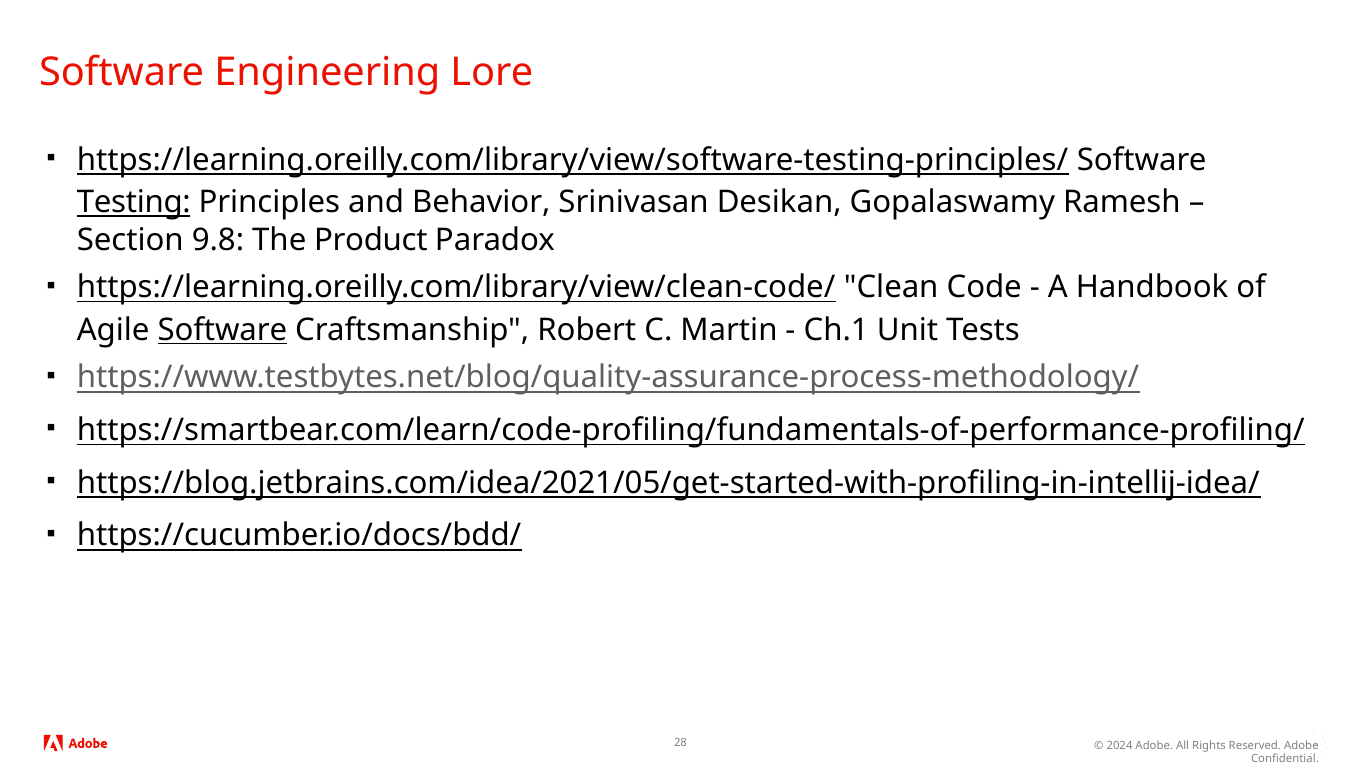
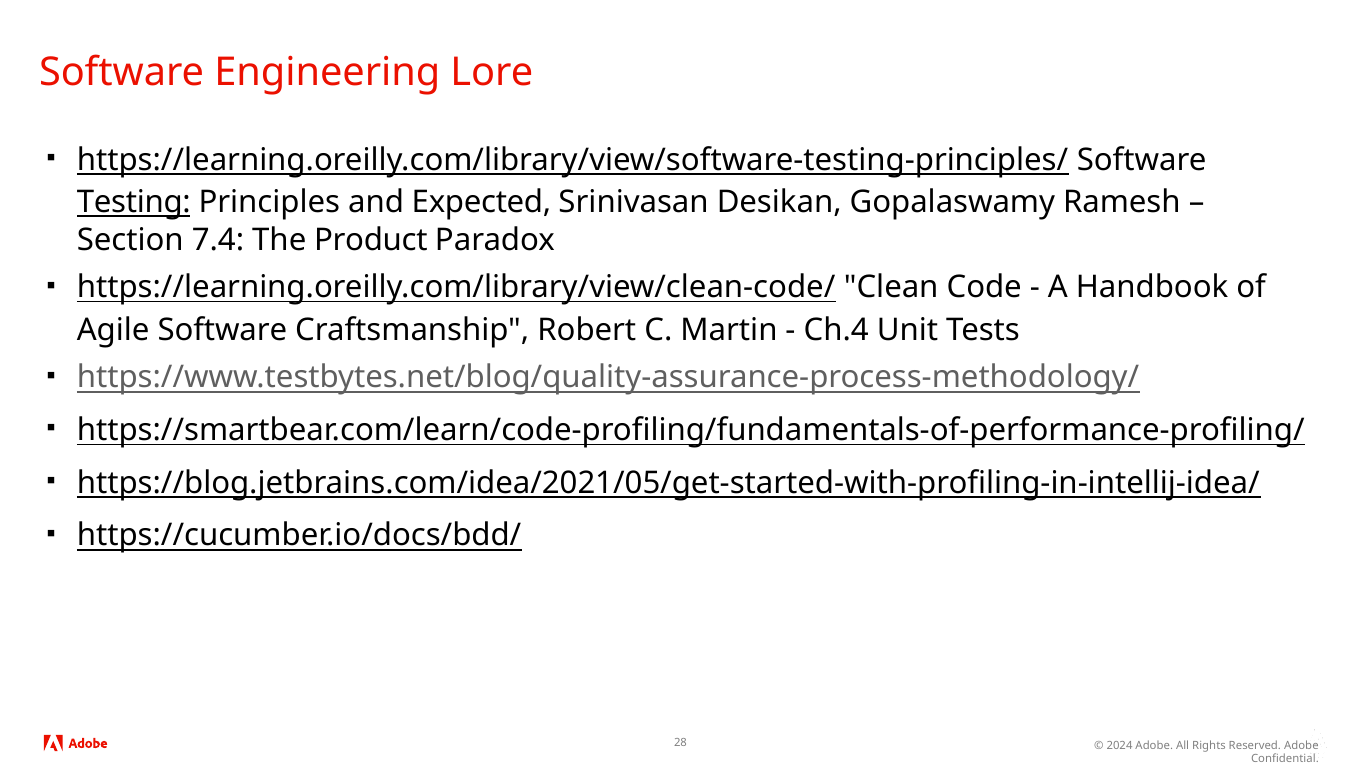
Behavior: Behavior -> Expected
9.8: 9.8 -> 7.4
Software at (222, 330) underline: present -> none
Ch.1: Ch.1 -> Ch.4
